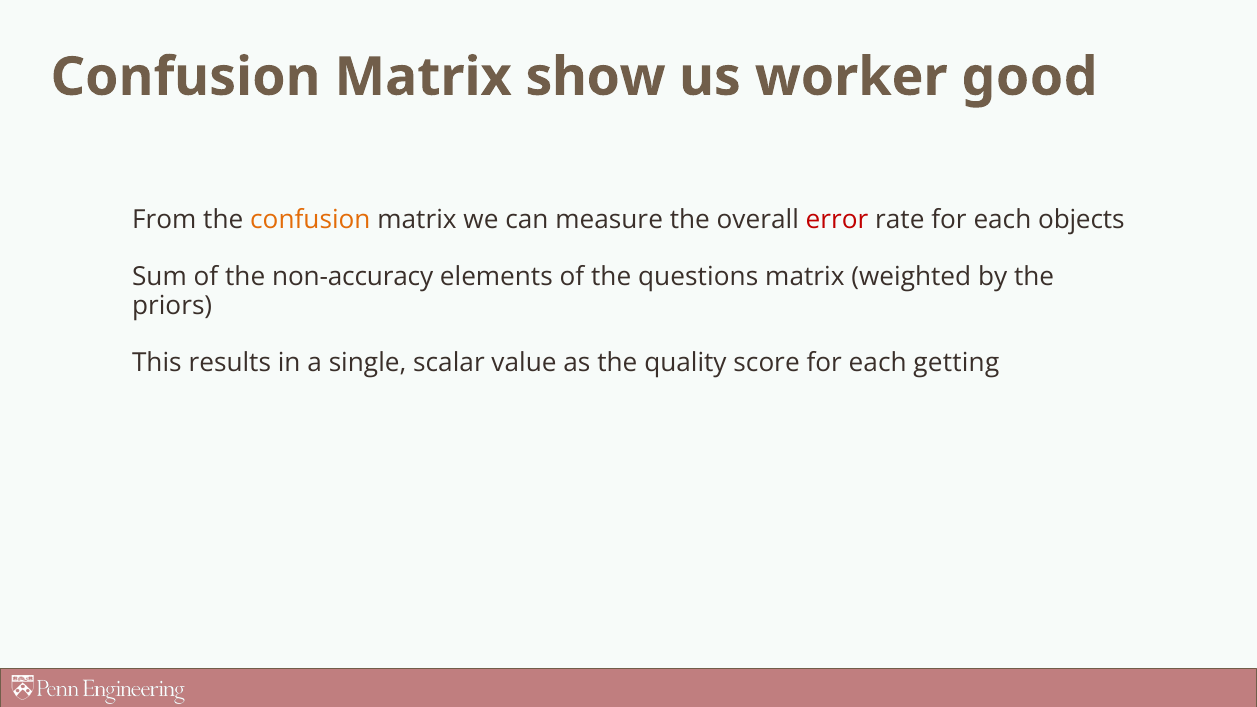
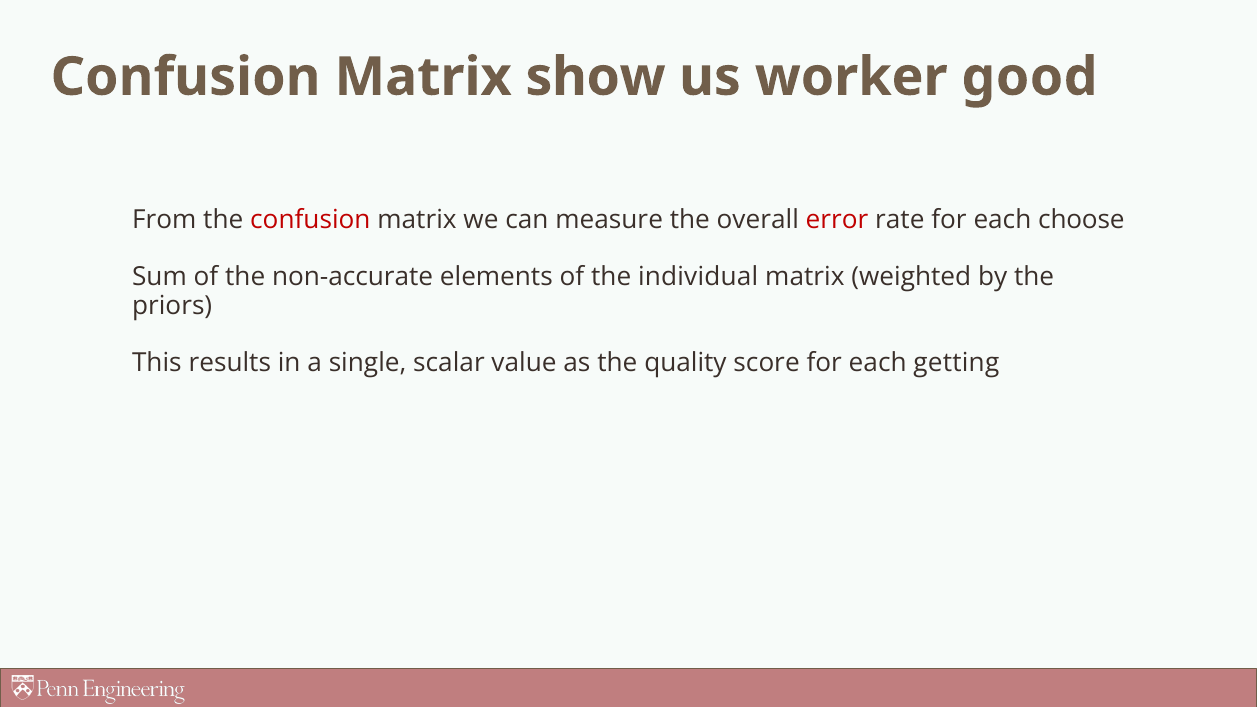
confusion at (310, 219) colour: orange -> red
objects: objects -> choose
non-accuracy: non-accuracy -> non-accurate
questions: questions -> individual
